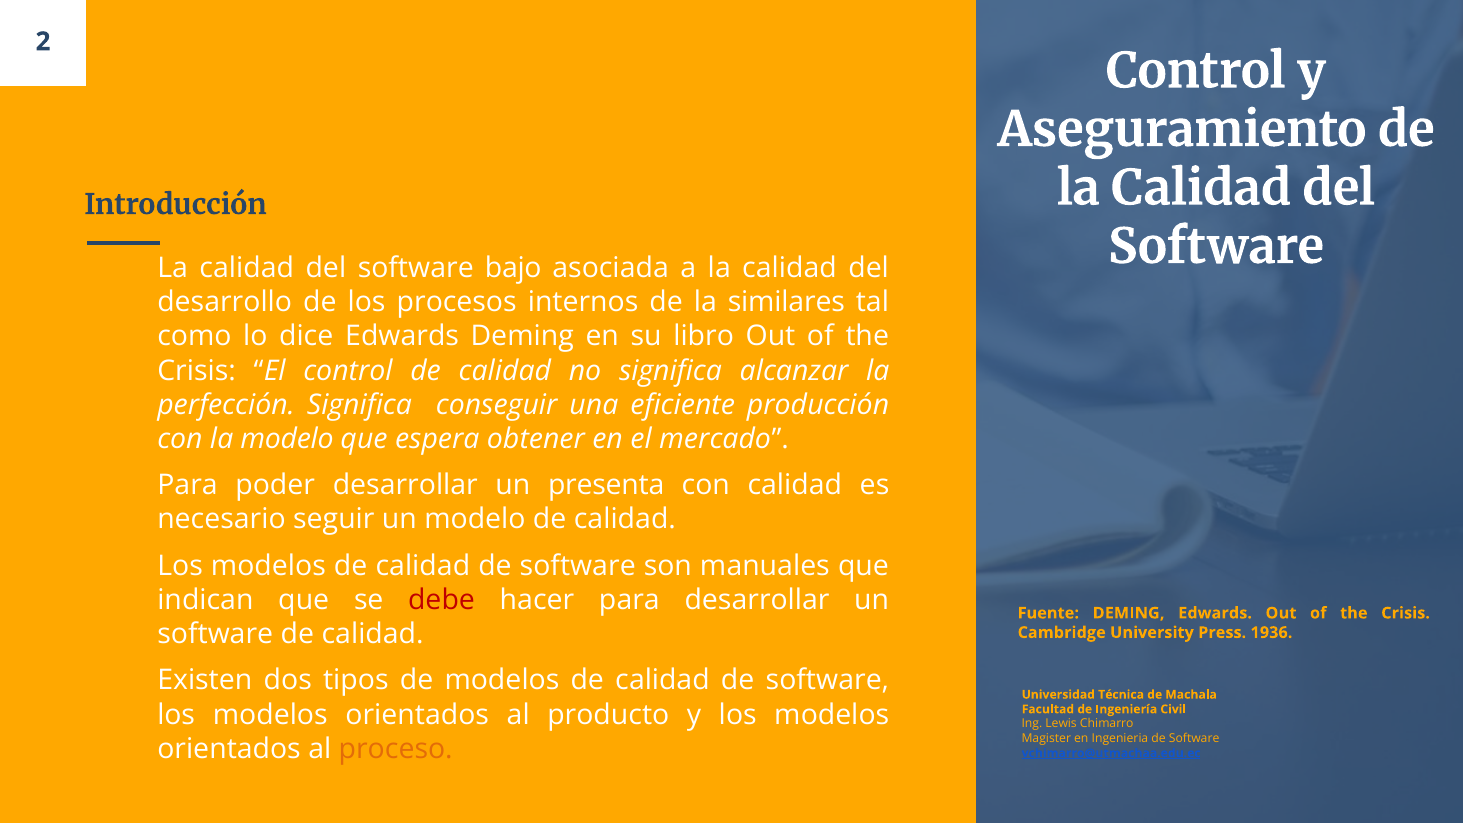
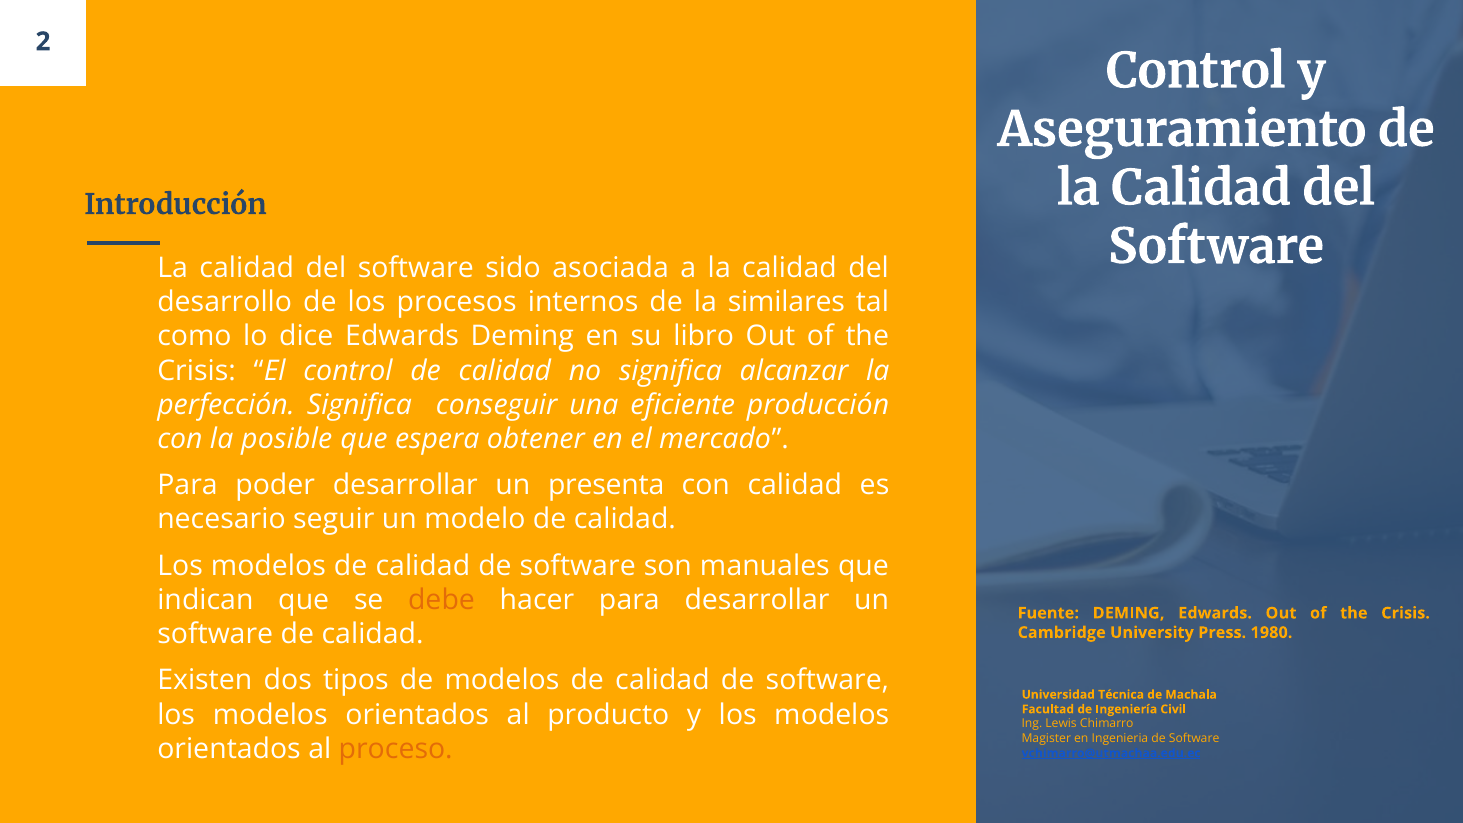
bajo: bajo -> sido
la modelo: modelo -> posible
debe colour: red -> orange
1936: 1936 -> 1980
